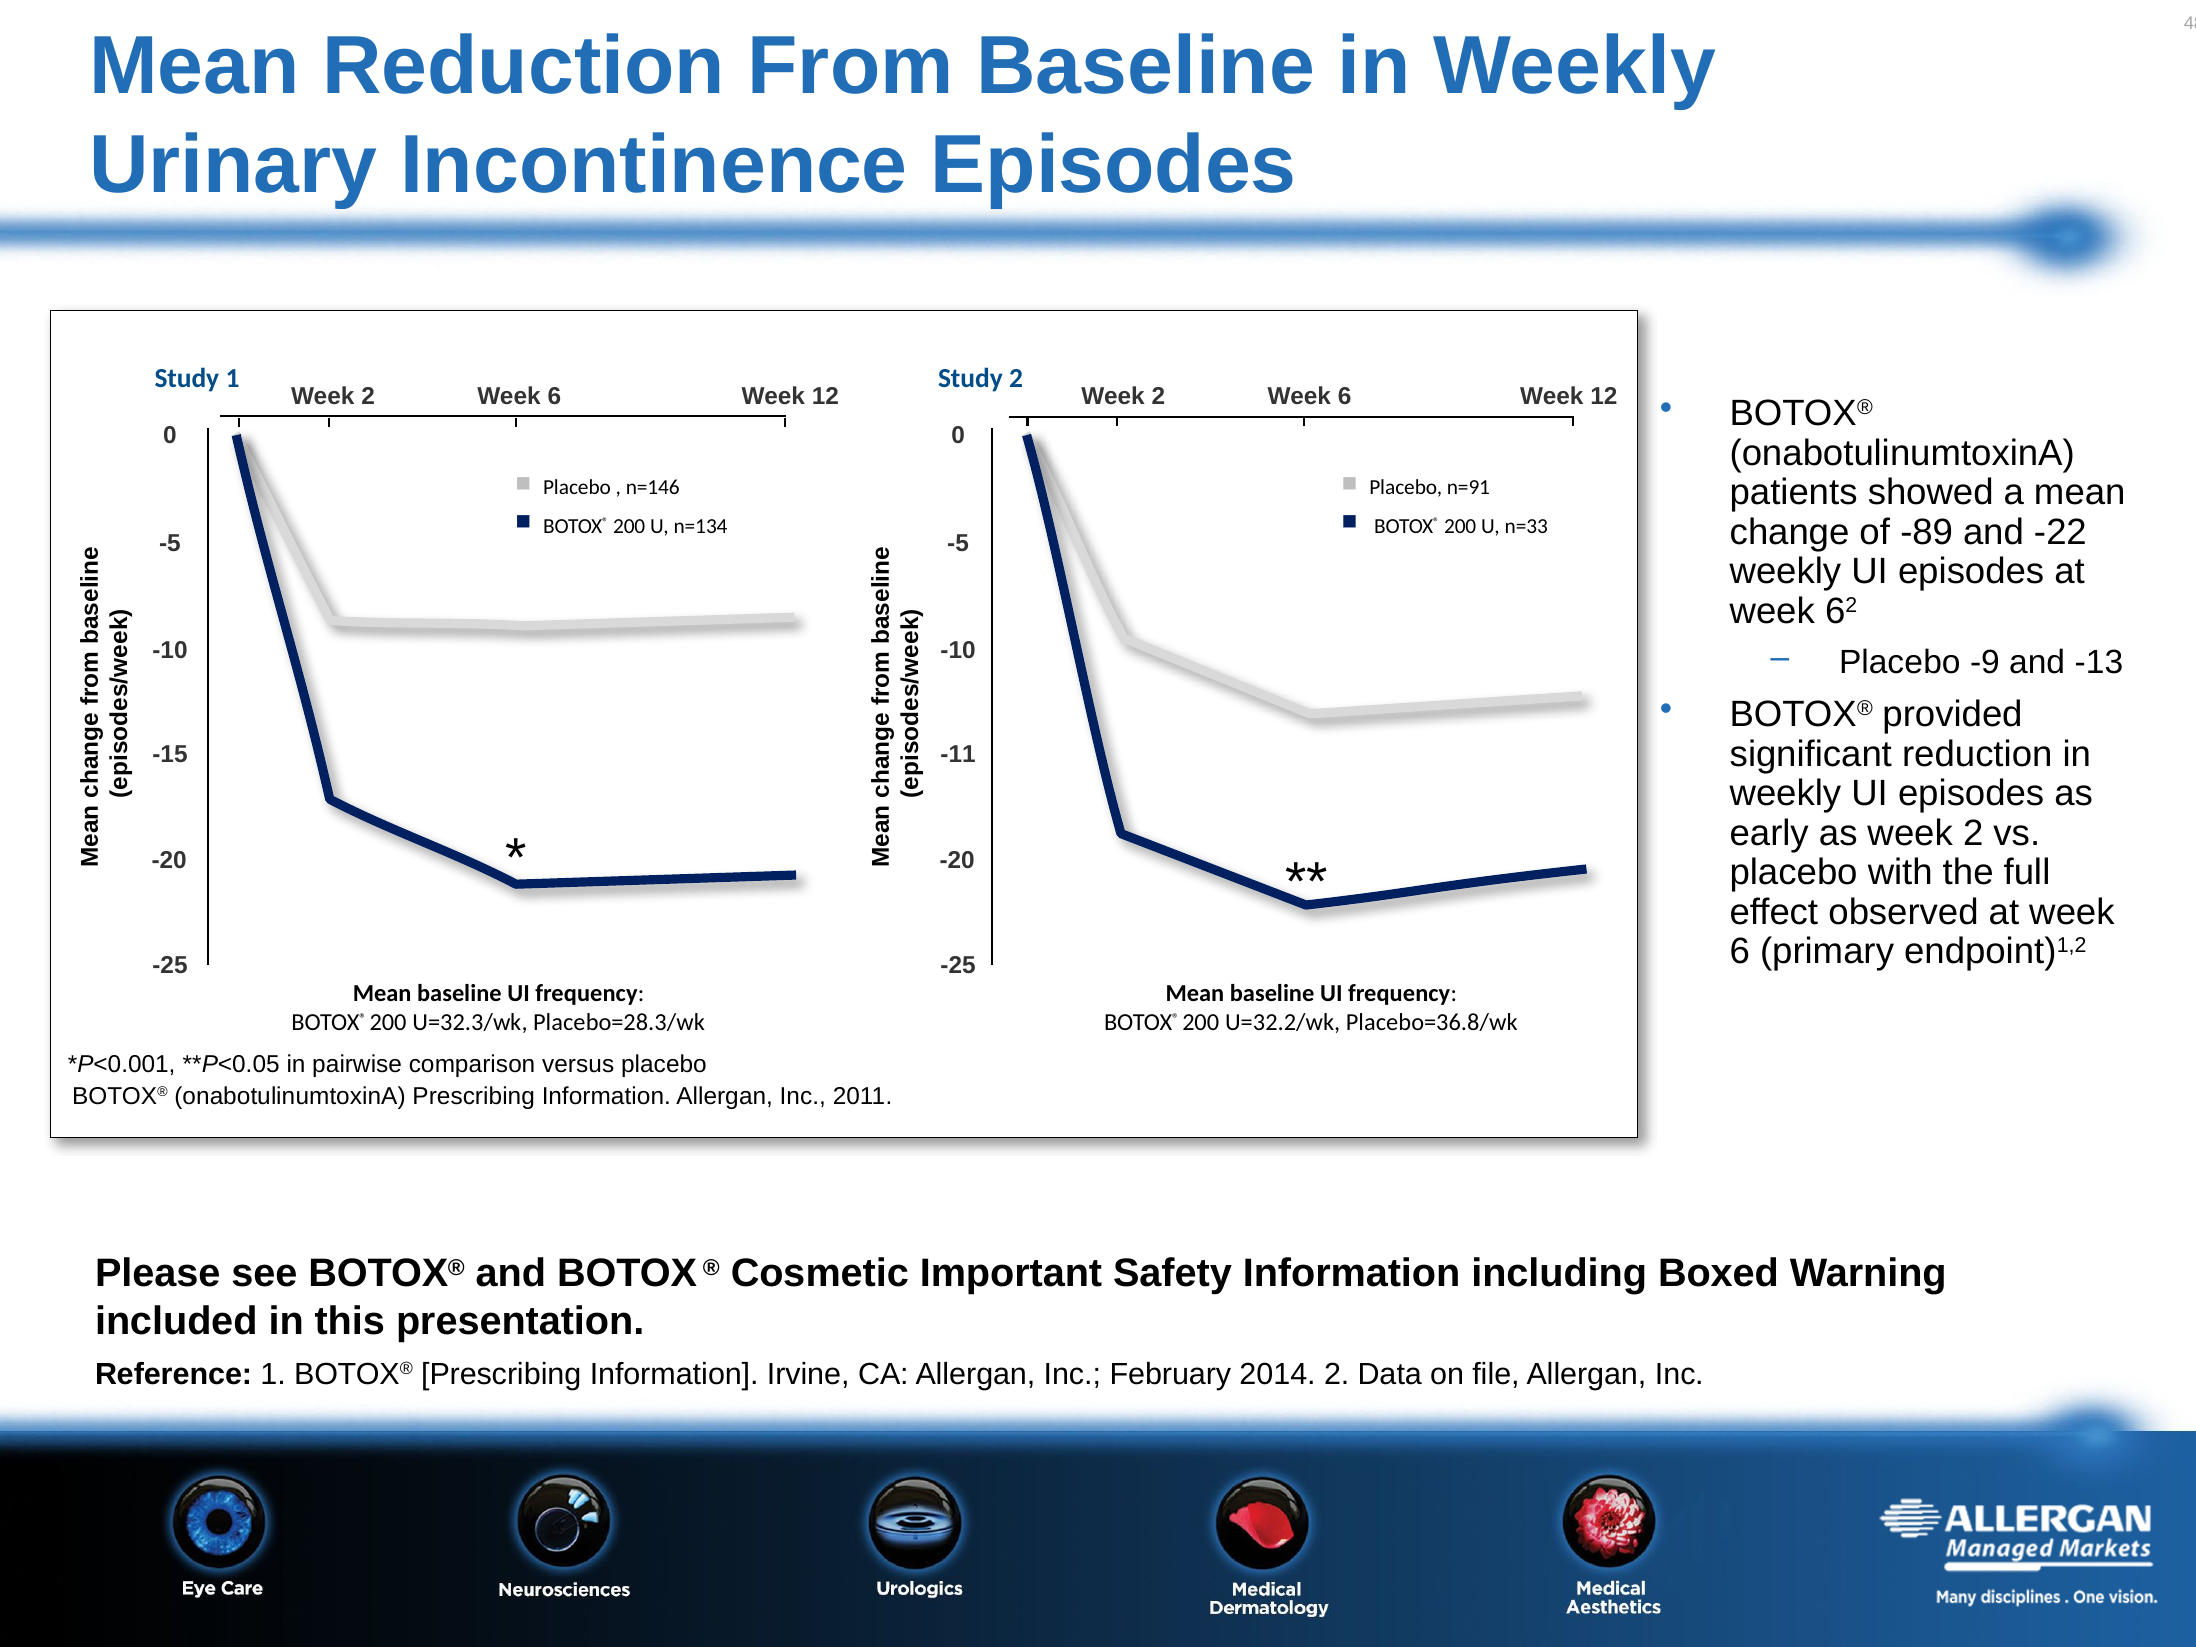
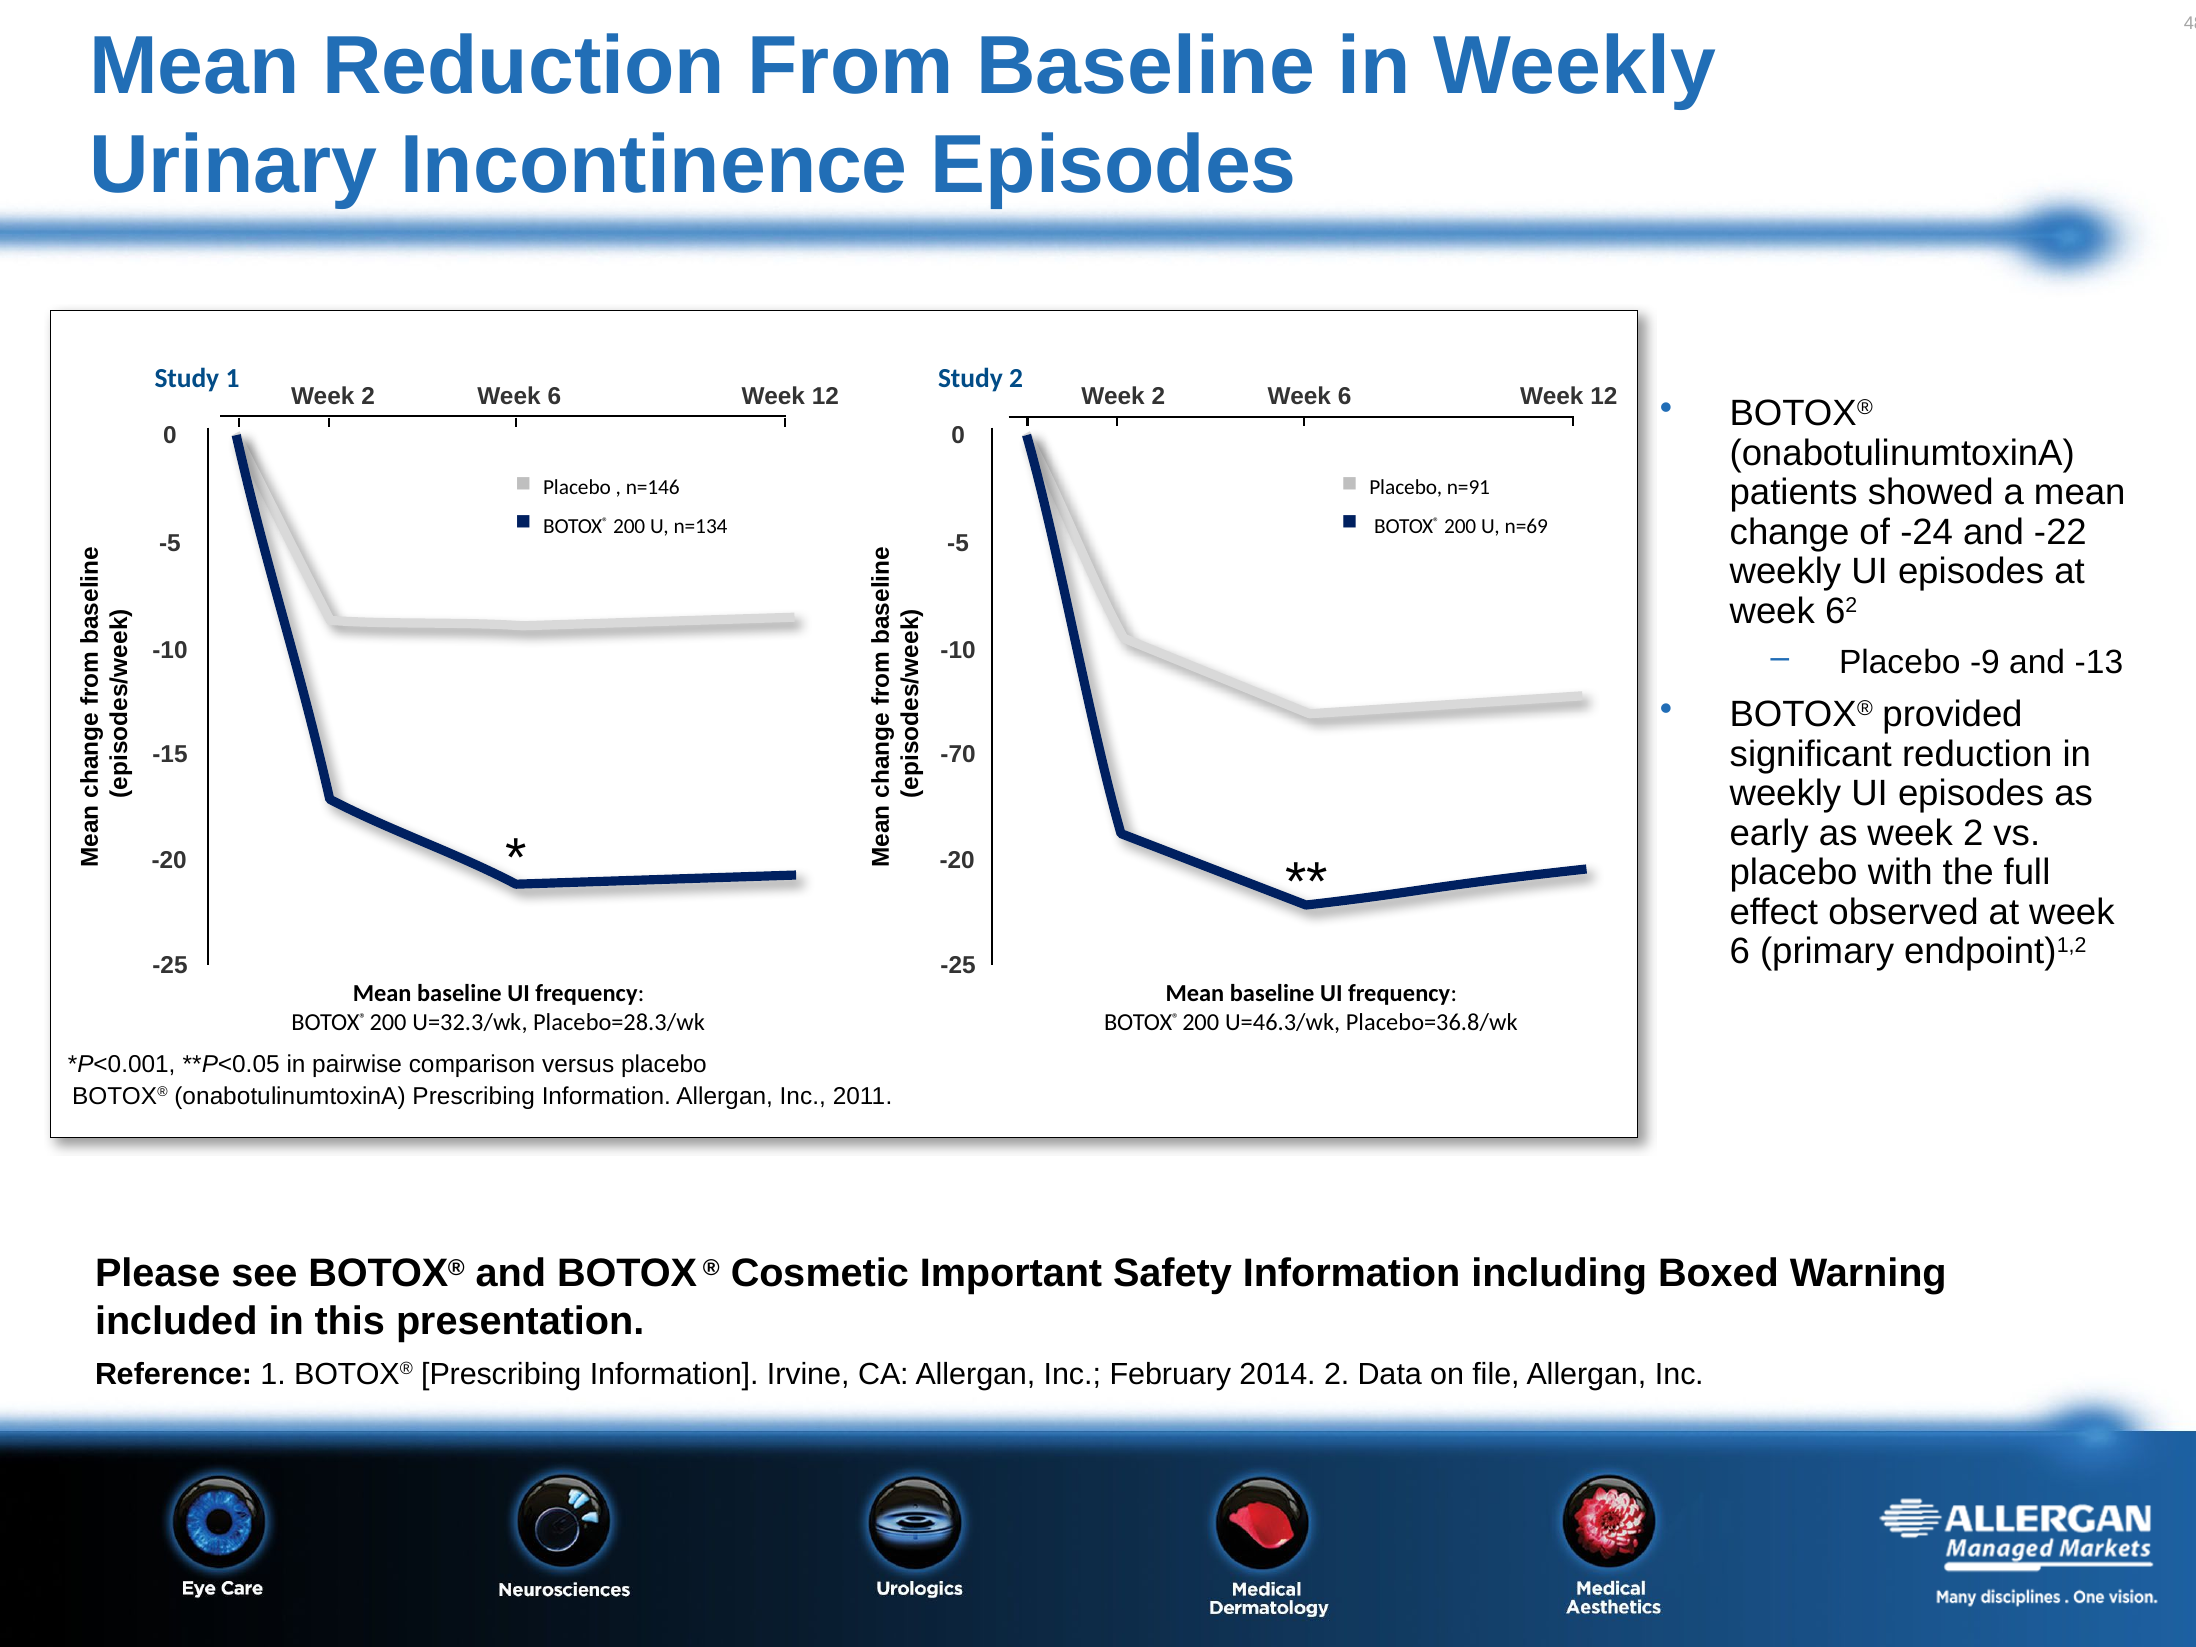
n=33: n=33 -> n=69
-89: -89 -> -24
-11: -11 -> -70
U=32.2/wk: U=32.2/wk -> U=46.3/wk
